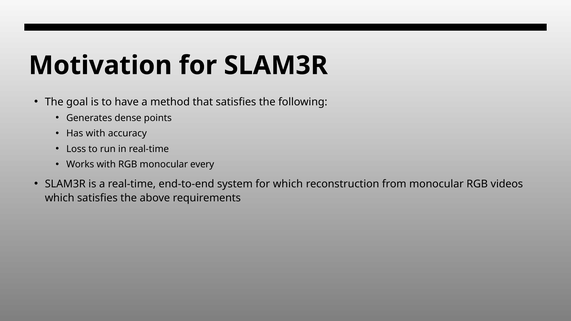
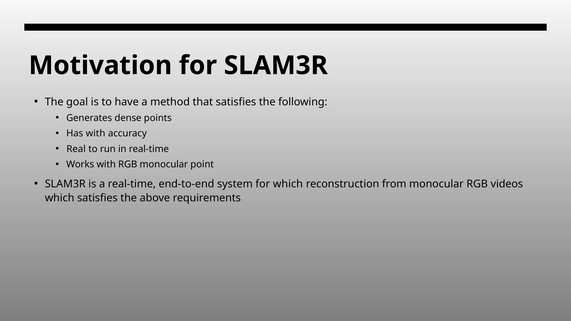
Loss: Loss -> Real
every: every -> point
